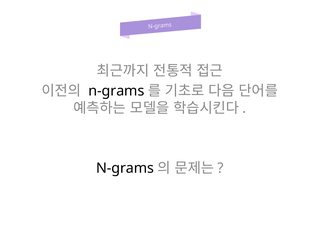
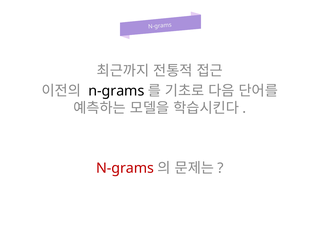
N-grams at (125, 168) colour: black -> red
